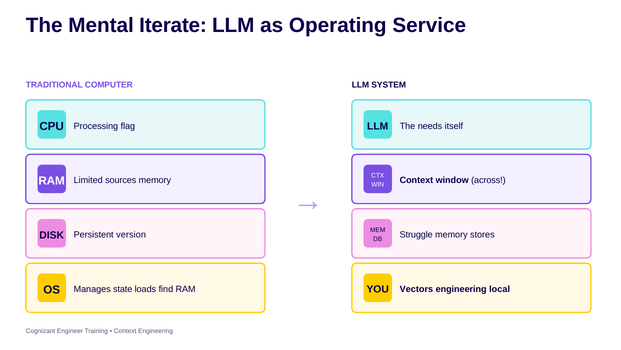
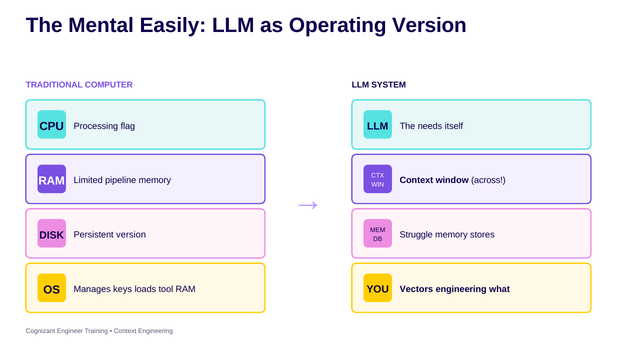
Iterate: Iterate -> Easily
Operating Service: Service -> Version
sources: sources -> pipeline
state: state -> keys
find: find -> tool
local: local -> what
